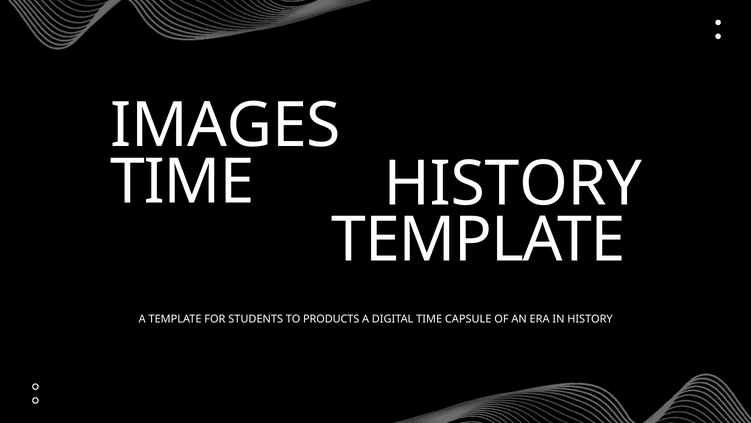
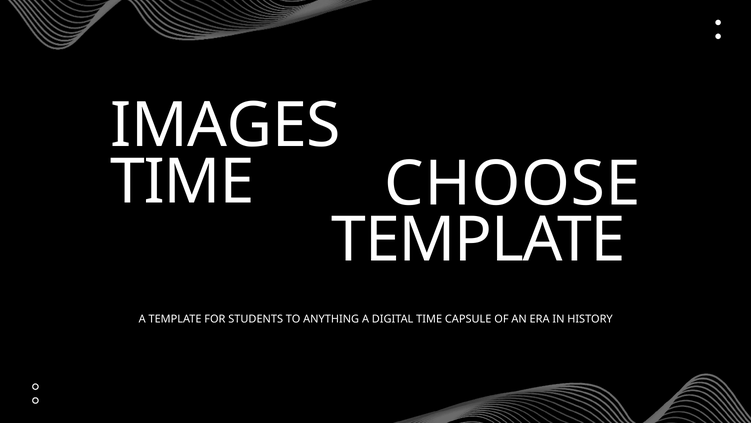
TIME HISTORY: HISTORY -> CHOOSE
PRODUCTS: PRODUCTS -> ANYTHING
